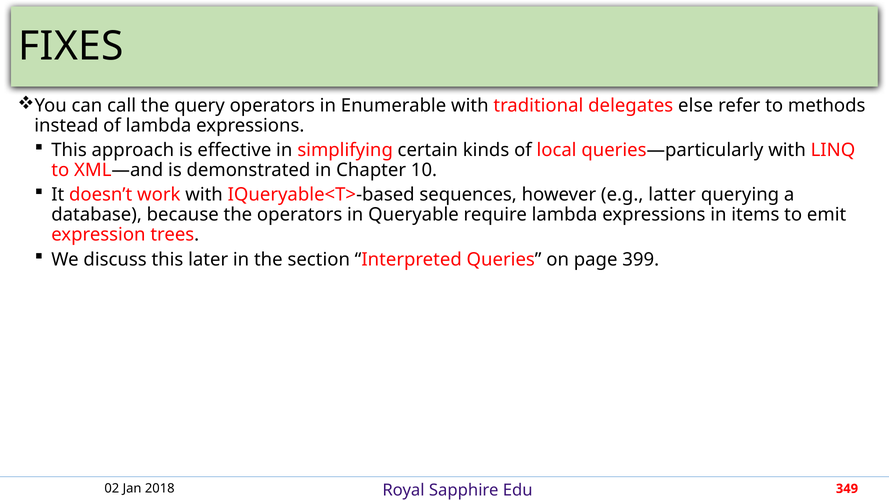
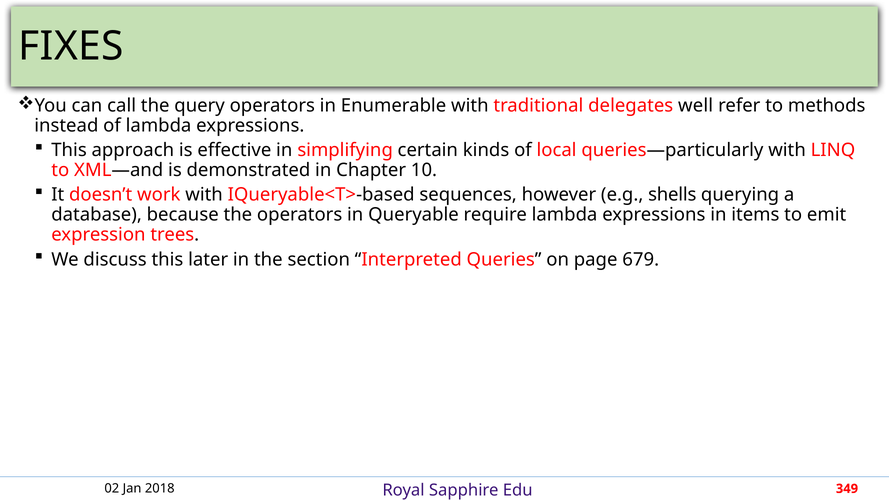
else: else -> well
latter: latter -> shells
399: 399 -> 679
